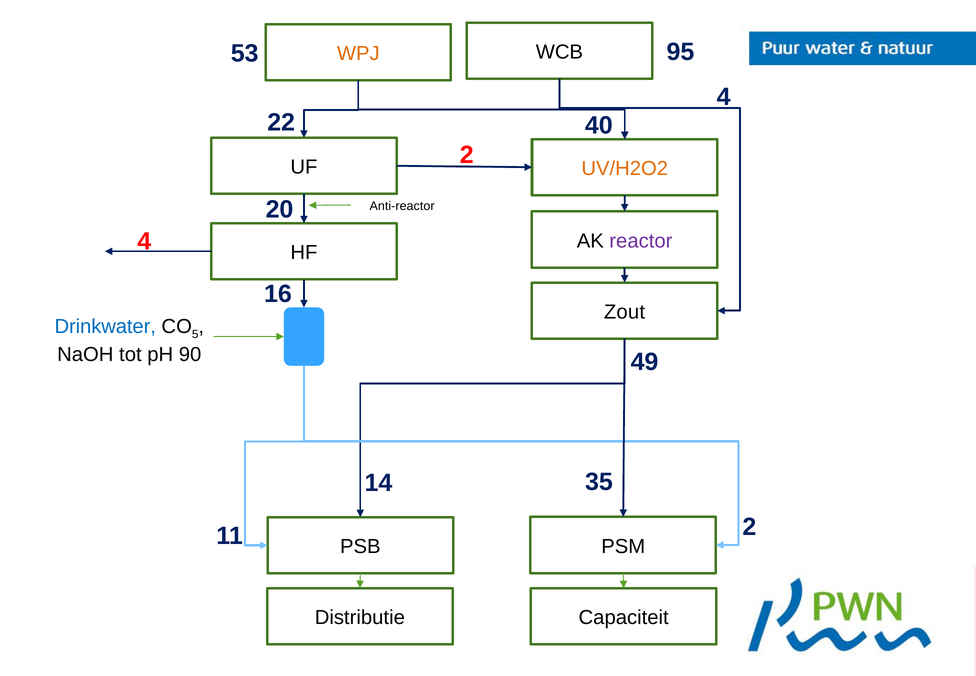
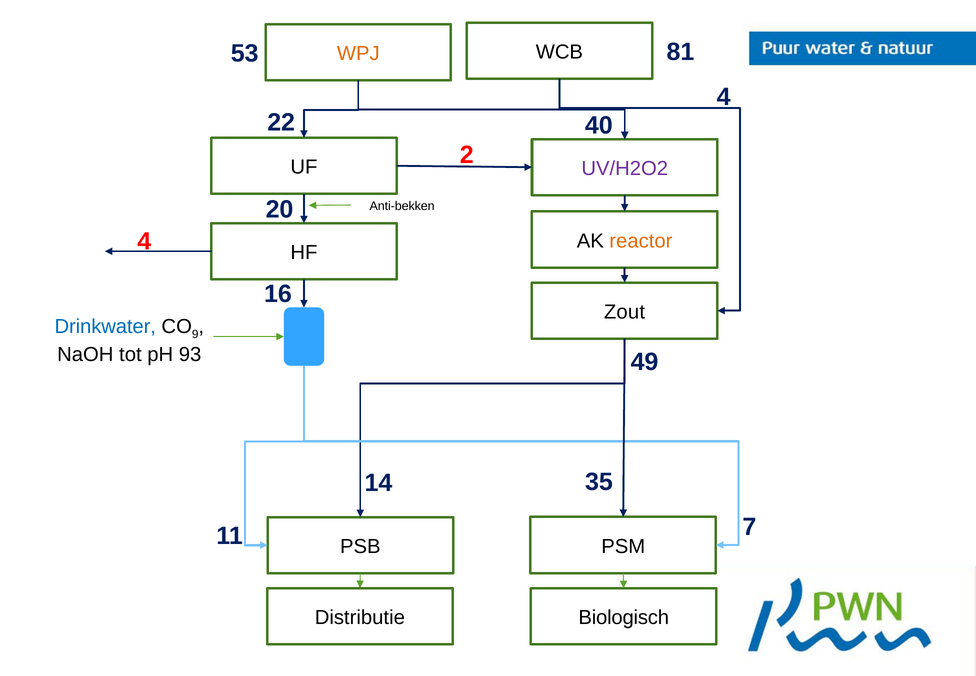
95: 95 -> 81
UV/H2O2 colour: orange -> purple
Anti-reactor: Anti-reactor -> Anti-bekken
reactor colour: purple -> orange
5: 5 -> 9
90: 90 -> 93
11 2: 2 -> 7
Capaciteit: Capaciteit -> Biologisch
